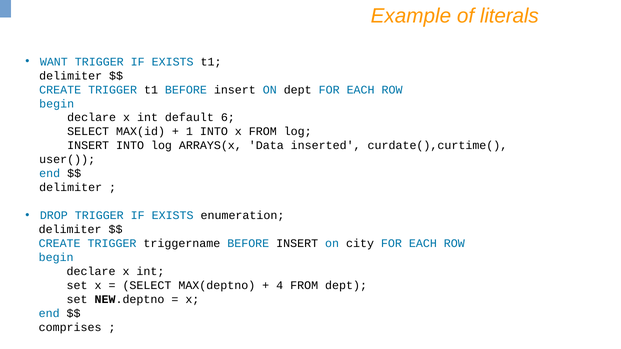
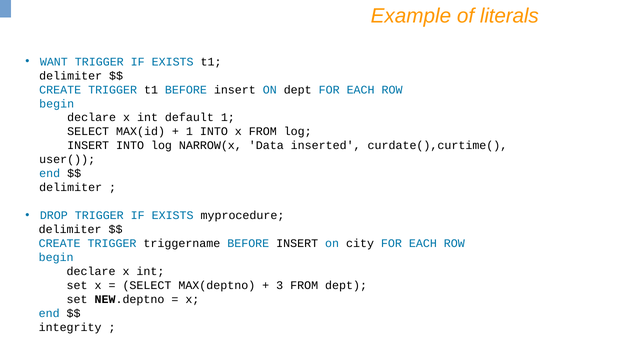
default 6: 6 -> 1
ARRAYS(x: ARRAYS(x -> NARROW(x
enumeration: enumeration -> myprocedure
4: 4 -> 3
comprises: comprises -> integrity
